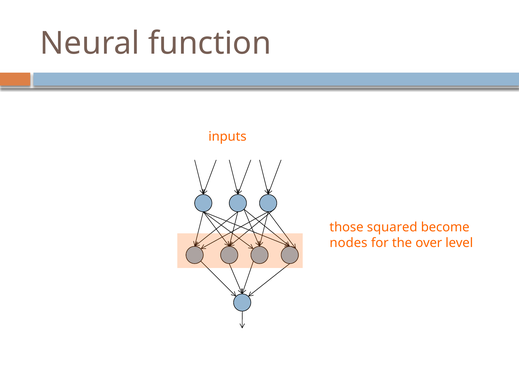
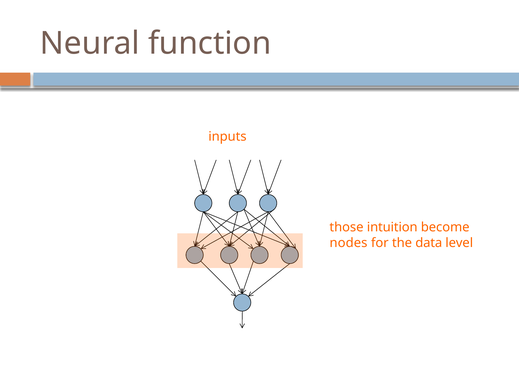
squared: squared -> intuition
over: over -> data
